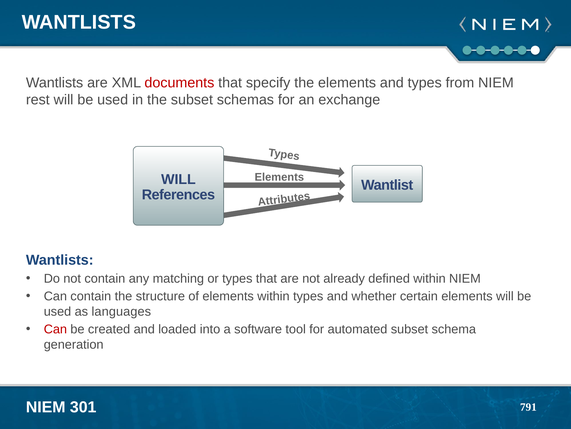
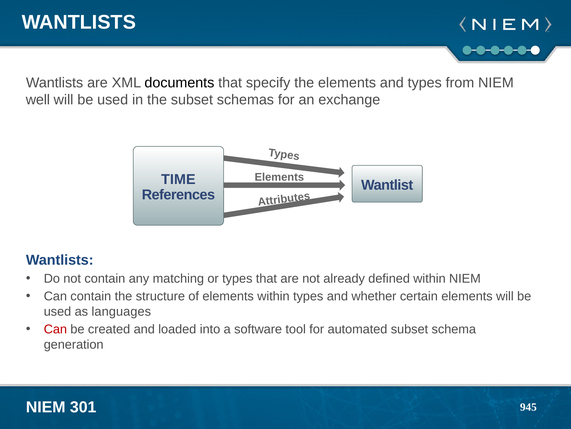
documents colour: red -> black
rest: rest -> well
WILL at (178, 179): WILL -> TIME
791: 791 -> 945
